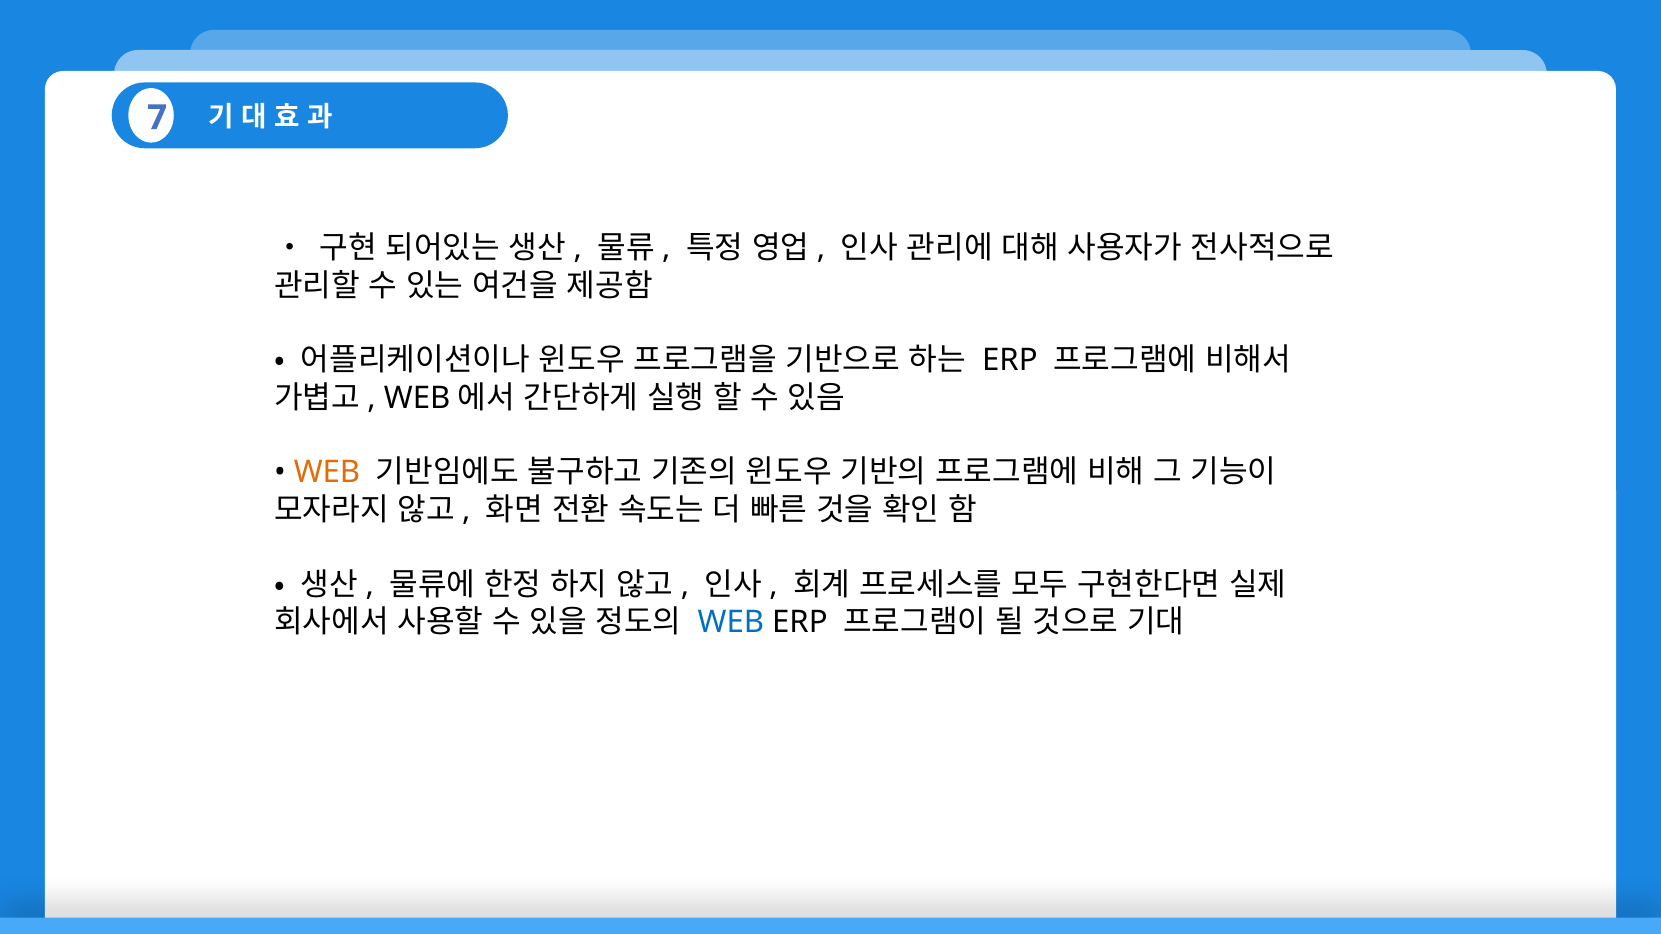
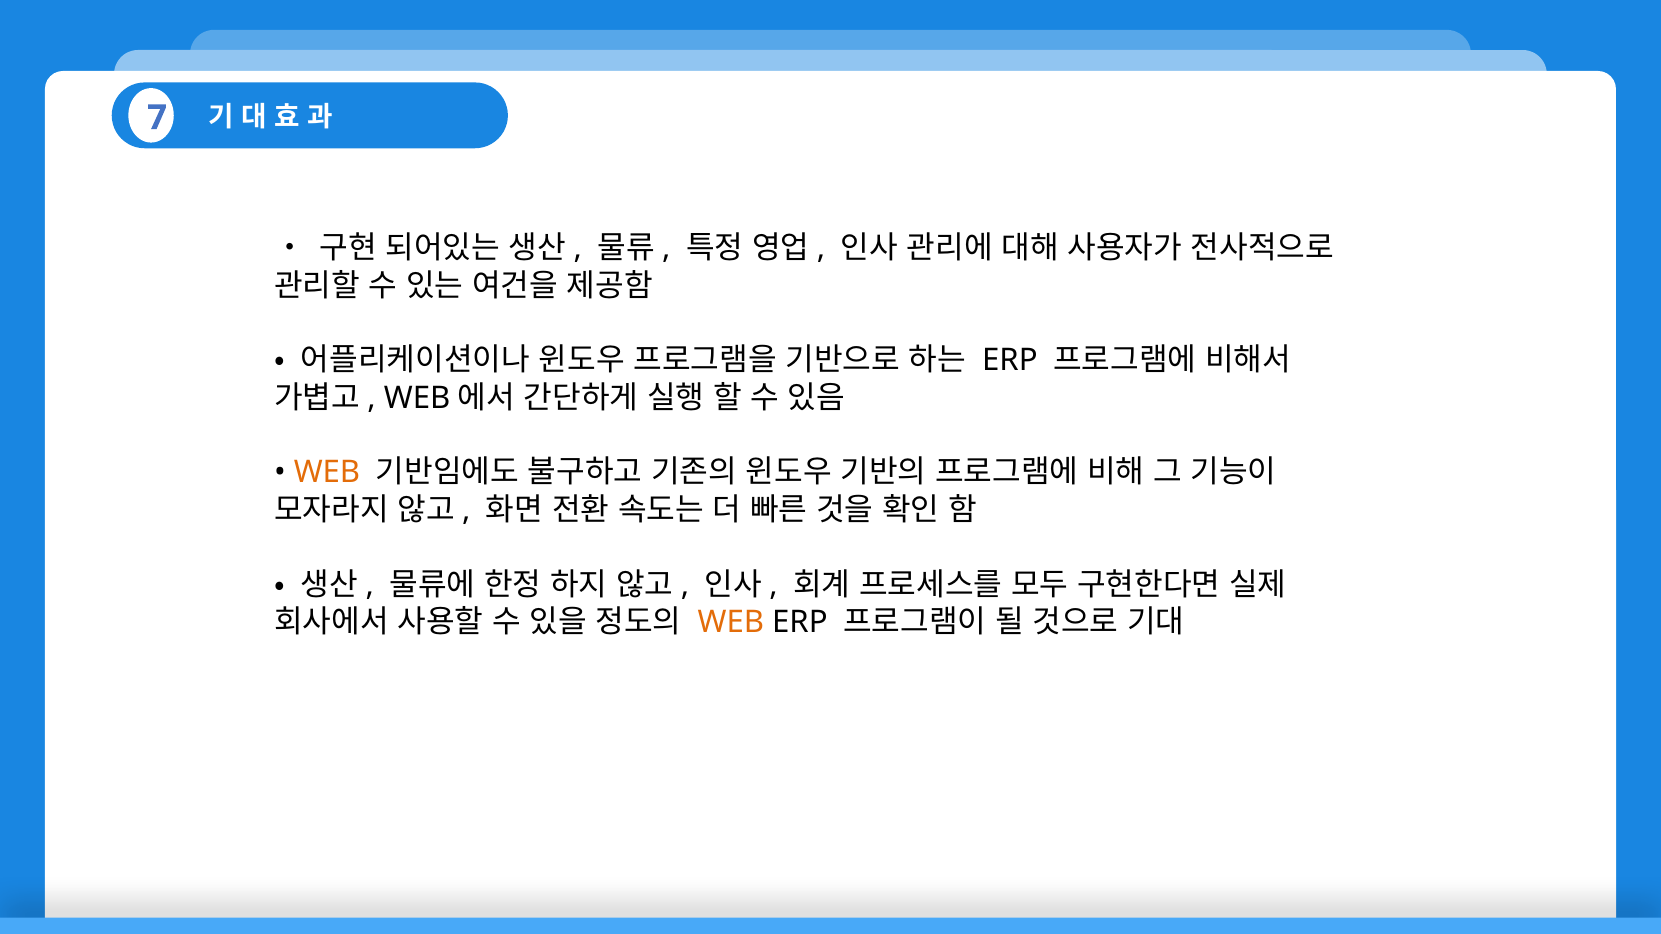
WEB at (731, 622) colour: blue -> orange
